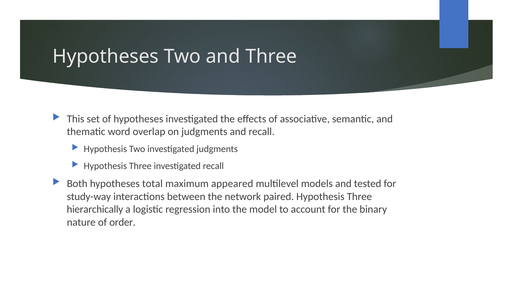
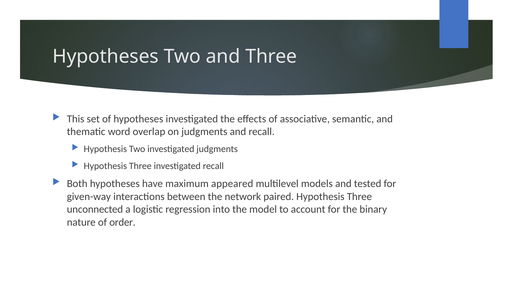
total: total -> have
study-way: study-way -> given-way
hierarchically: hierarchically -> unconnected
